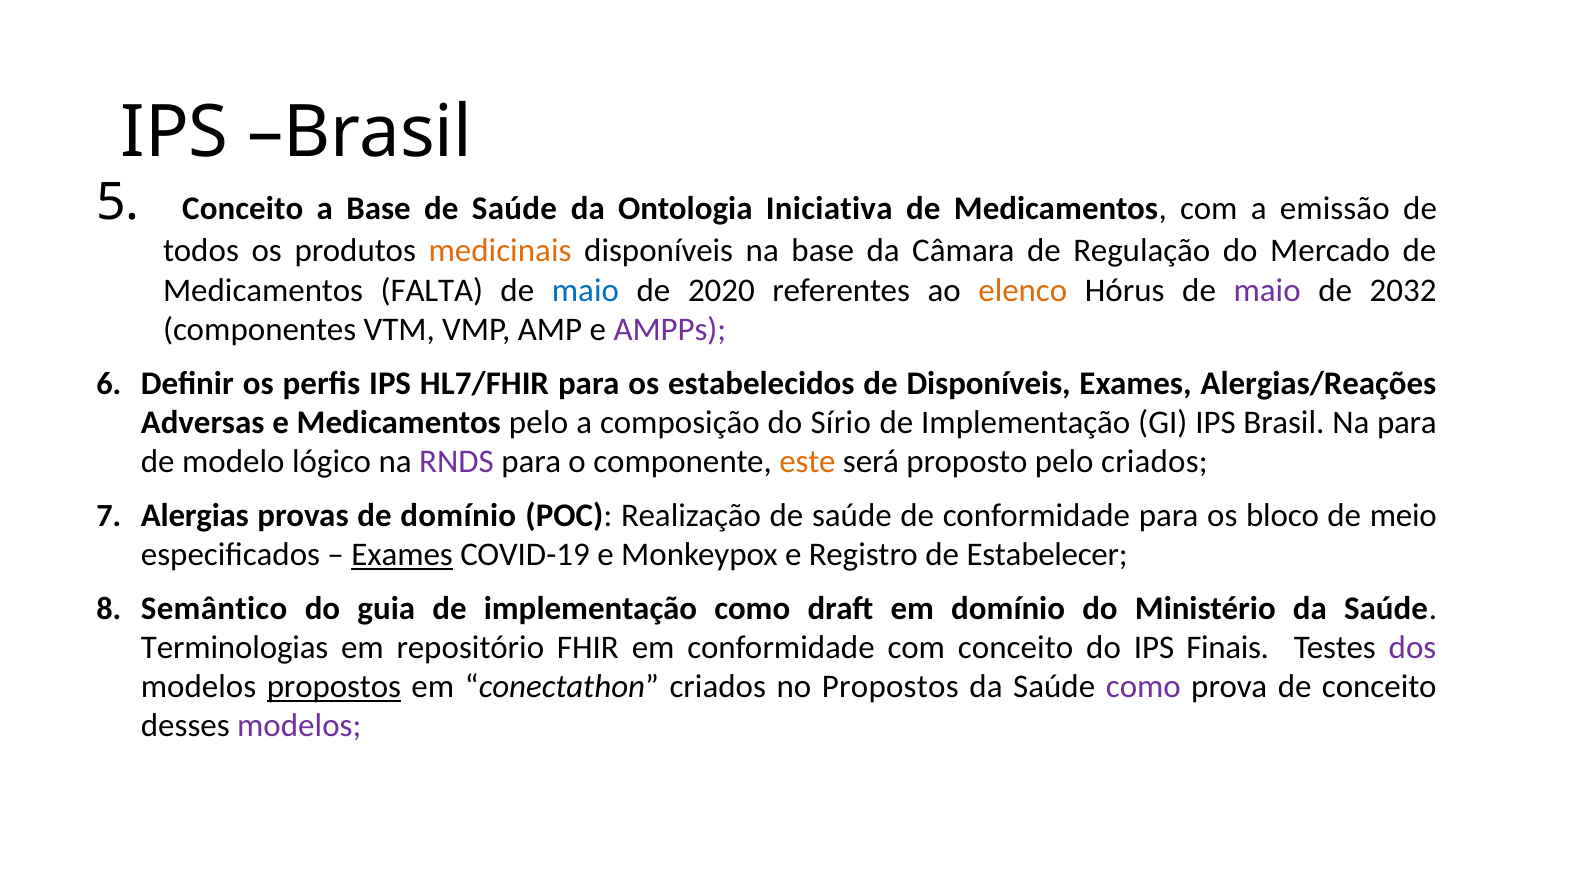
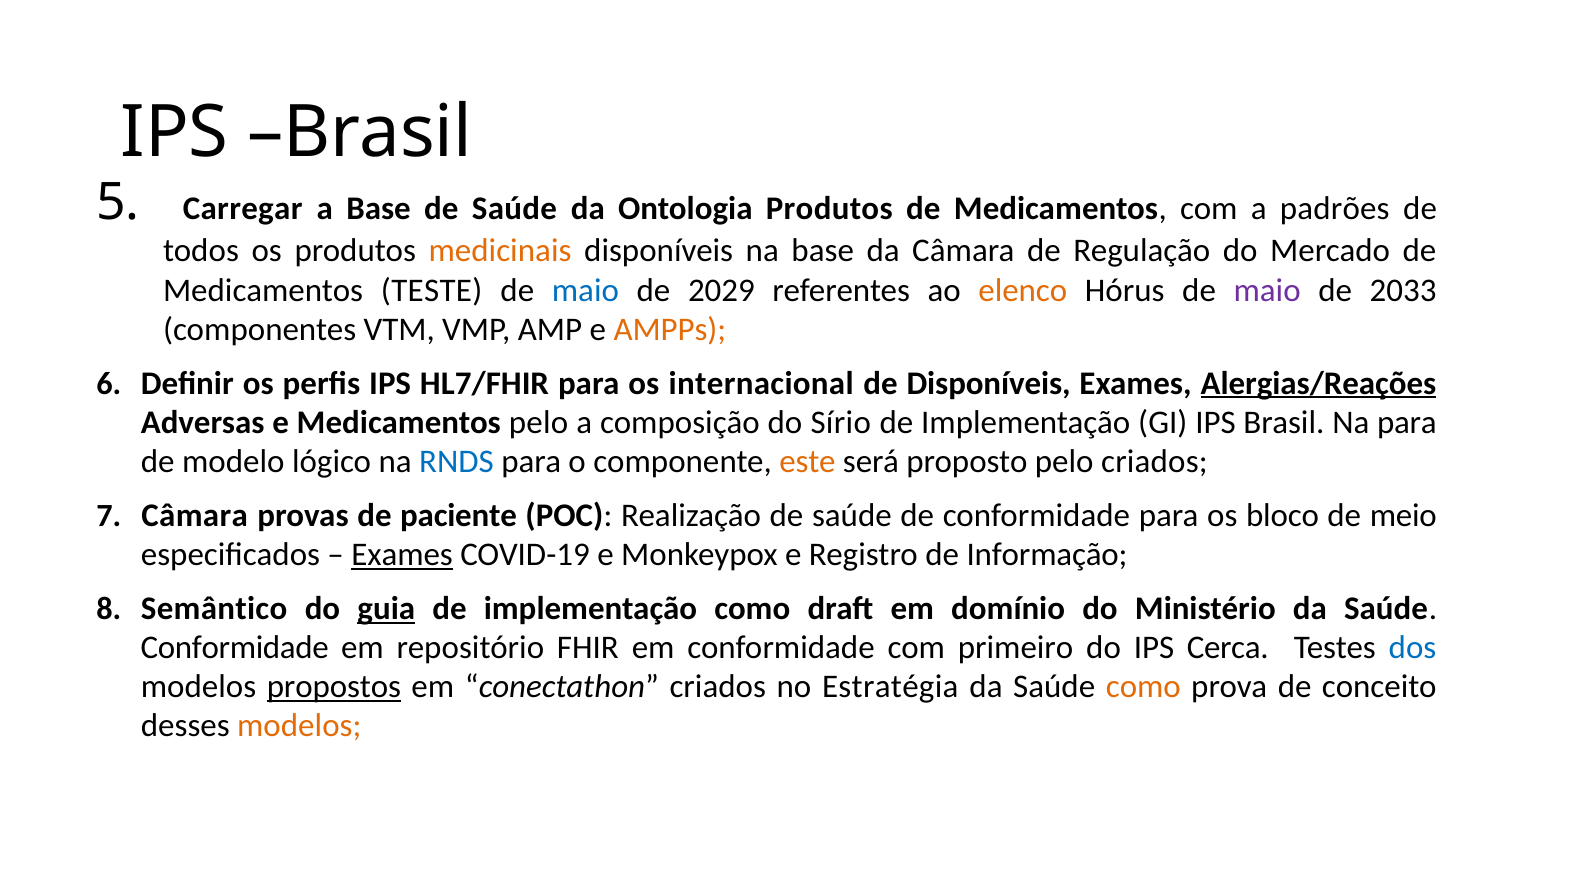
Conceito at (243, 208): Conceito -> Carregar
Ontologia Iniciativa: Iniciativa -> Produtos
emissão: emissão -> padrões
FALTA: FALTA -> TESTE
2020: 2020 -> 2029
2032: 2032 -> 2033
AMPPs colour: purple -> orange
estabelecidos: estabelecidos -> internacional
Alergias/Reações underline: none -> present
RNDS colour: purple -> blue
Alergias at (195, 515): Alergias -> Câmara
de domínio: domínio -> paciente
Estabelecer: Estabelecer -> Informação
guia underline: none -> present
Terminologias at (235, 648): Terminologias -> Conformidade
com conceito: conceito -> primeiro
Finais: Finais -> Cerca
dos colour: purple -> blue
no Propostos: Propostos -> Estratégia
como at (1143, 687) colour: purple -> orange
modelos at (299, 726) colour: purple -> orange
